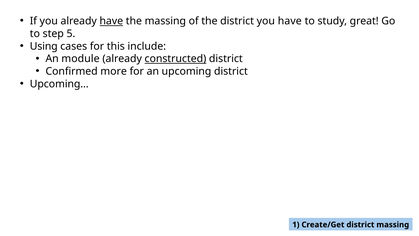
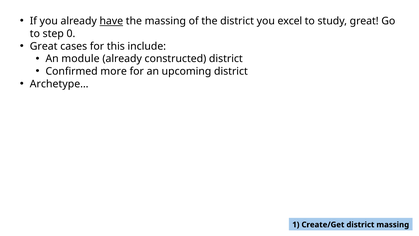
you have: have -> excel
5: 5 -> 0
Using at (44, 46): Using -> Great
constructed underline: present -> none
Upcoming…: Upcoming… -> Archetype…
